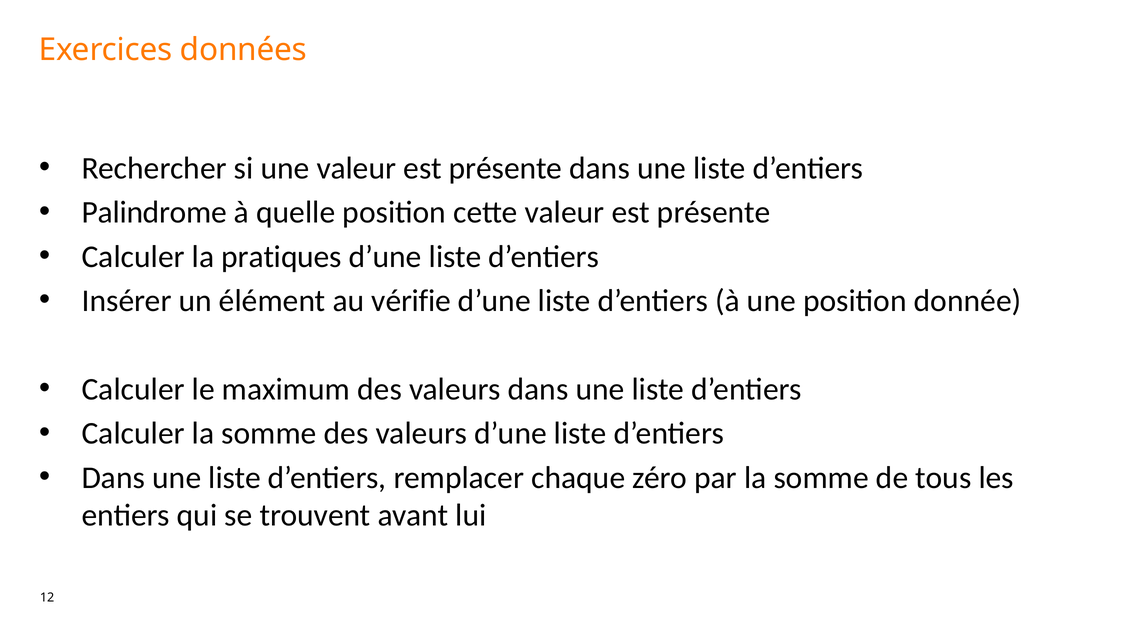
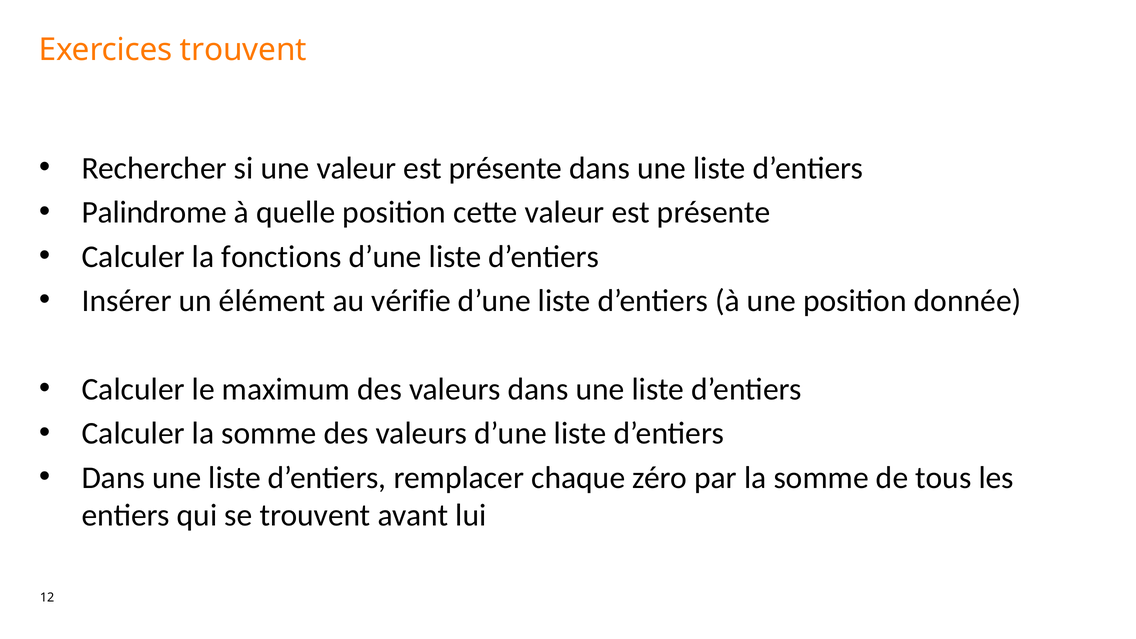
Exercices données: données -> trouvent
pratiques: pratiques -> fonctions
